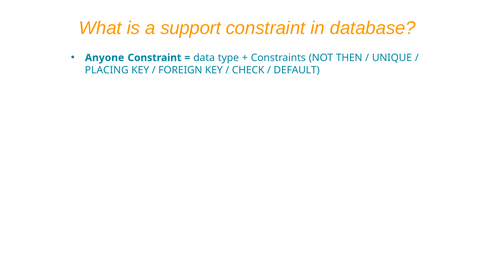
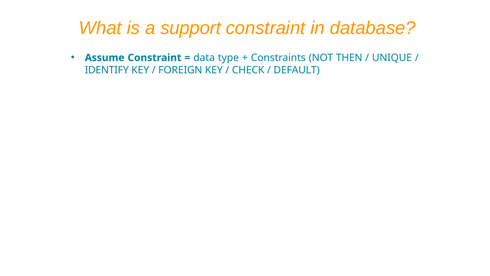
Anyone: Anyone -> Assume
PLACING: PLACING -> IDENTIFY
